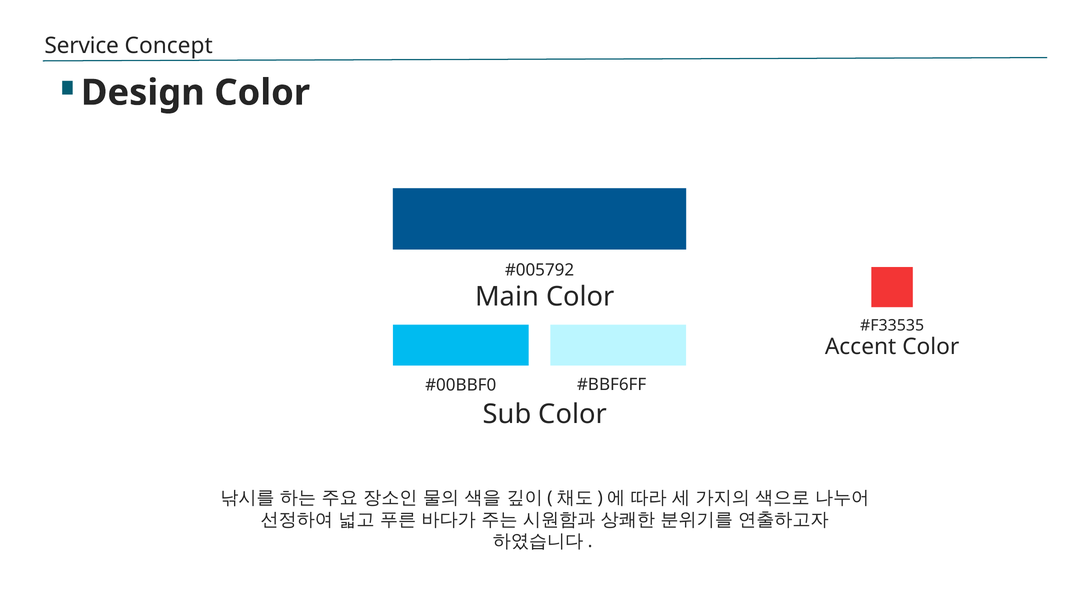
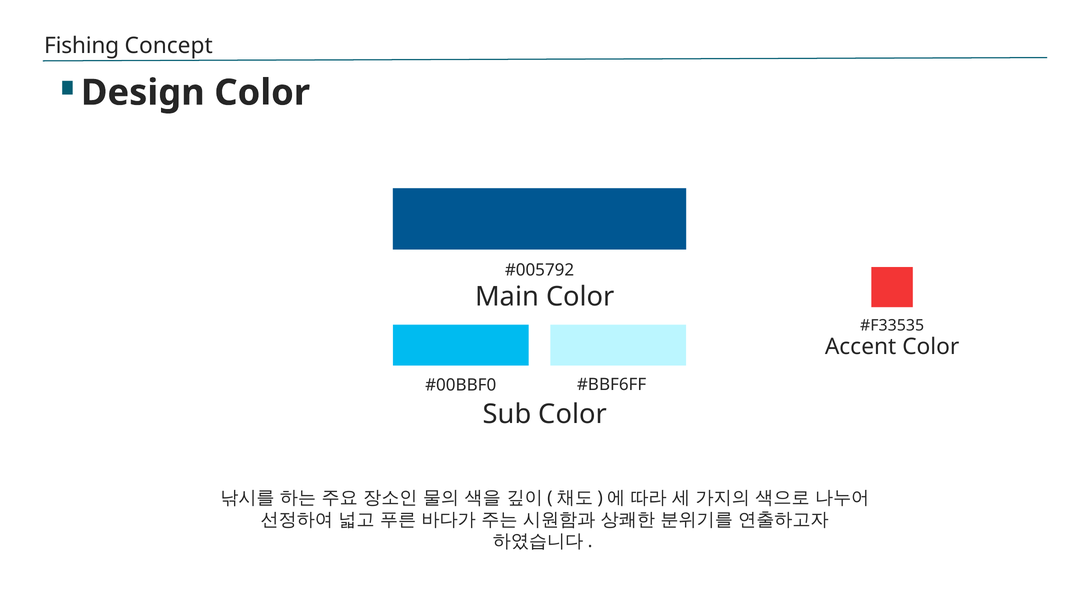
Service: Service -> Fishing
